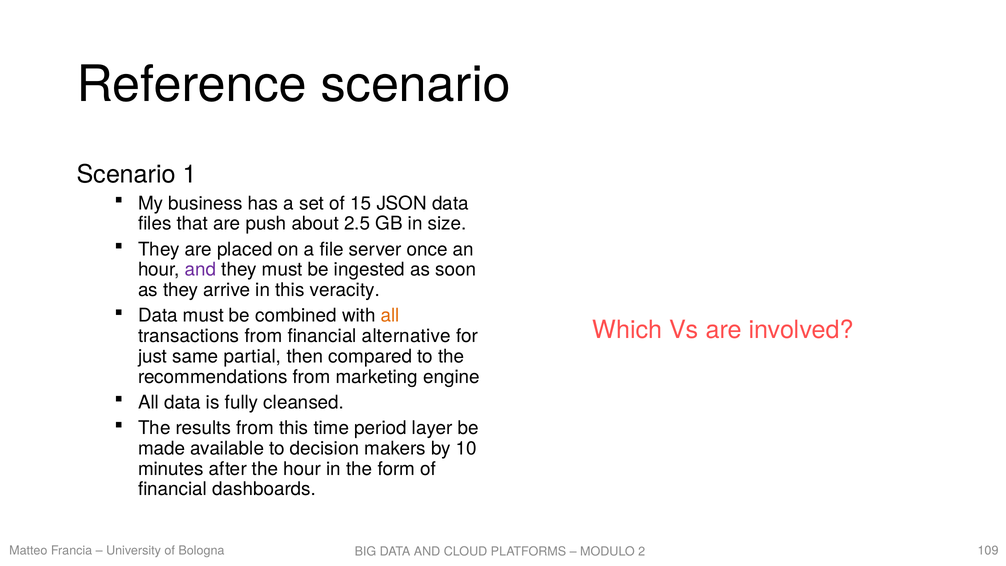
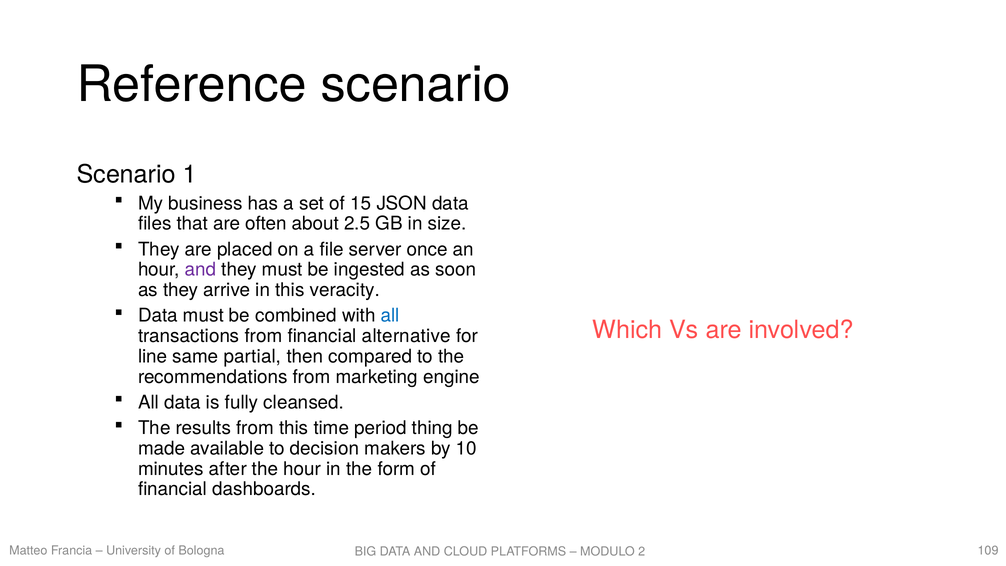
push: push -> often
all at (390, 316) colour: orange -> blue
just: just -> line
layer: layer -> thing
